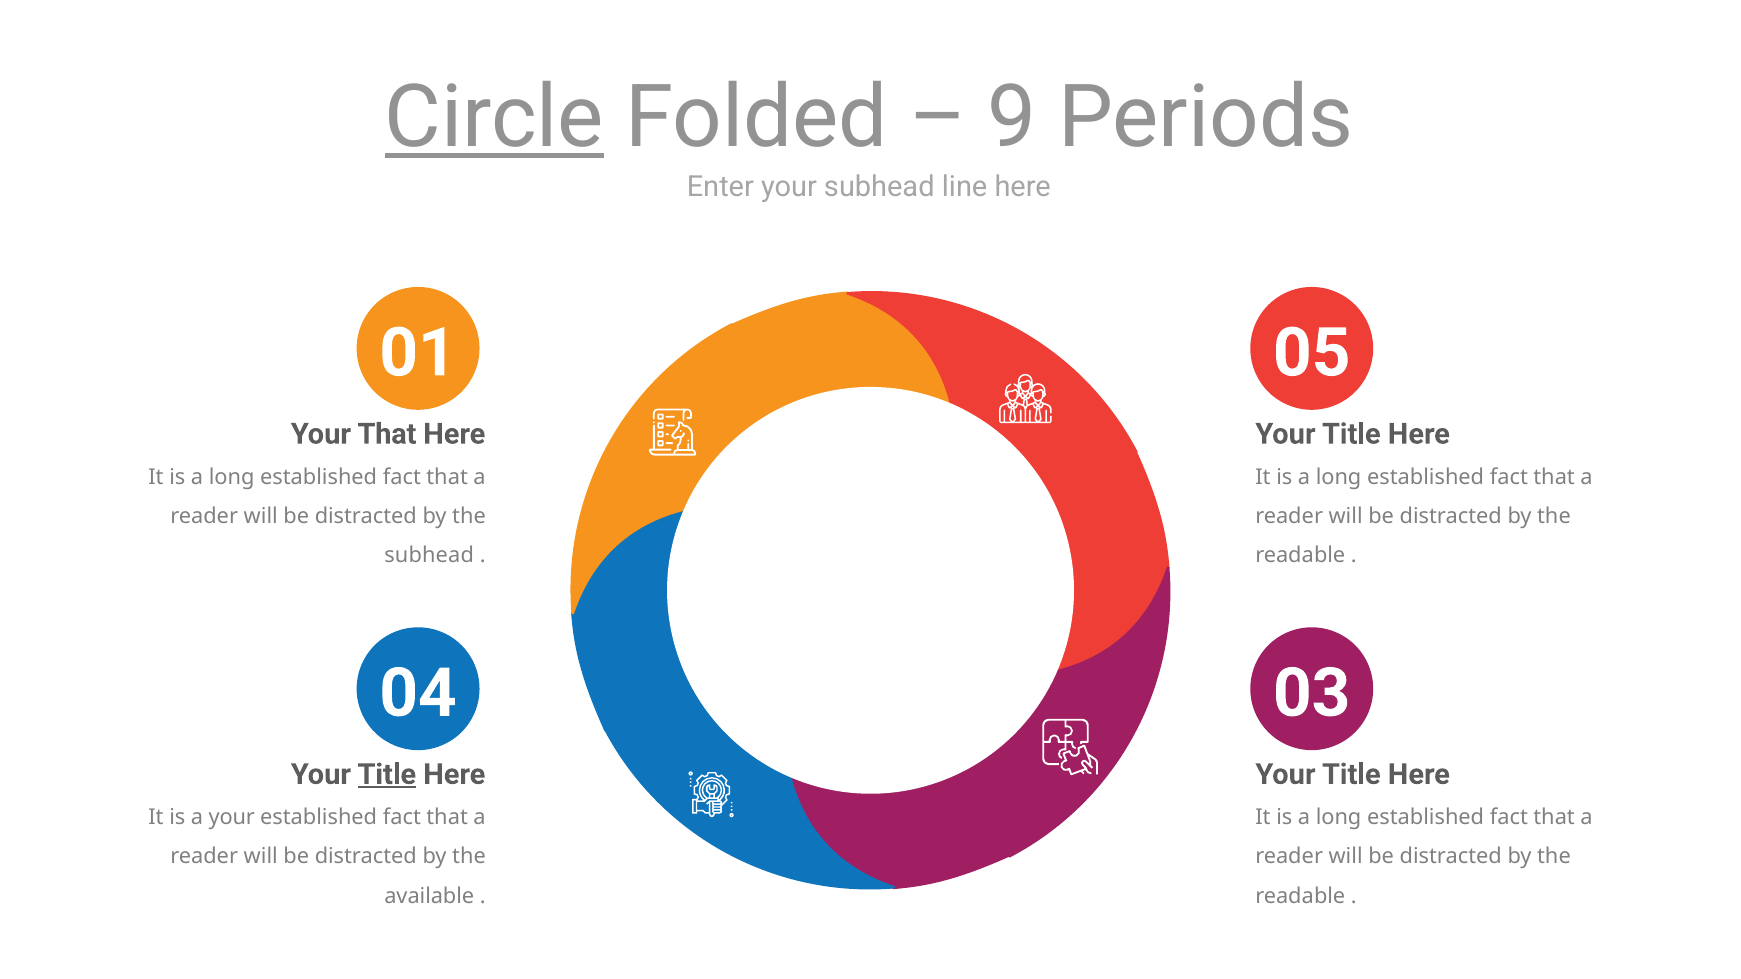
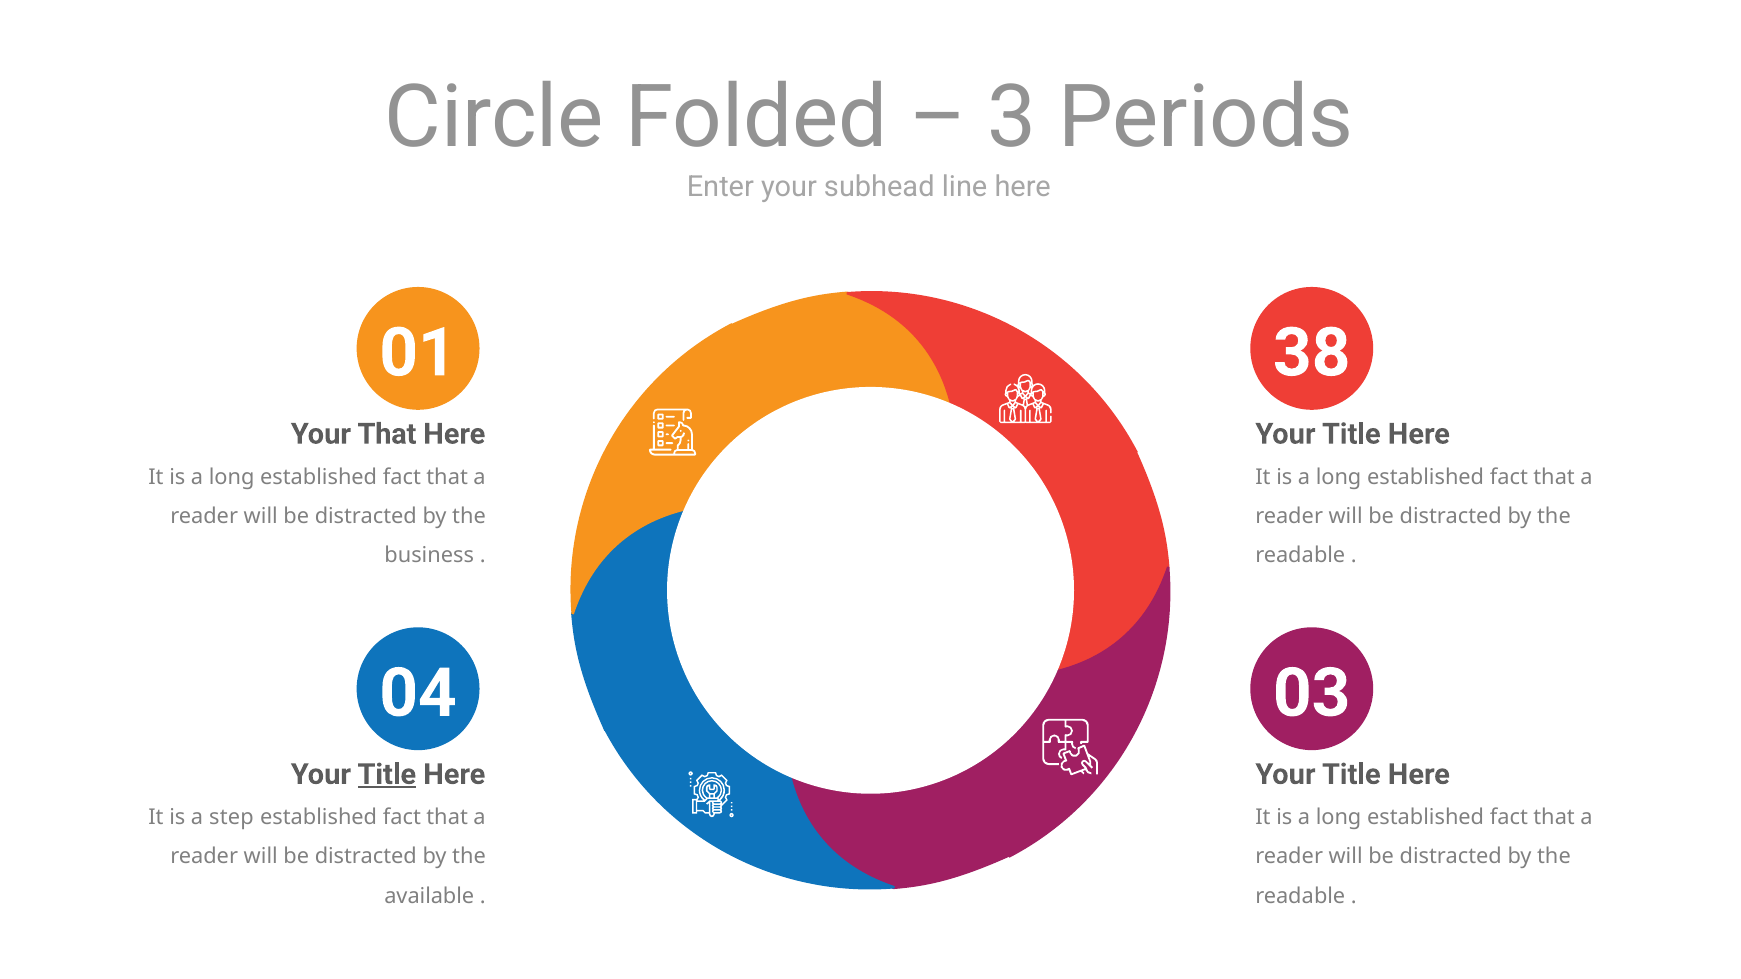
Circle underline: present -> none
9: 9 -> 3
05: 05 -> 38
subhead at (429, 556): subhead -> business
a your: your -> step
